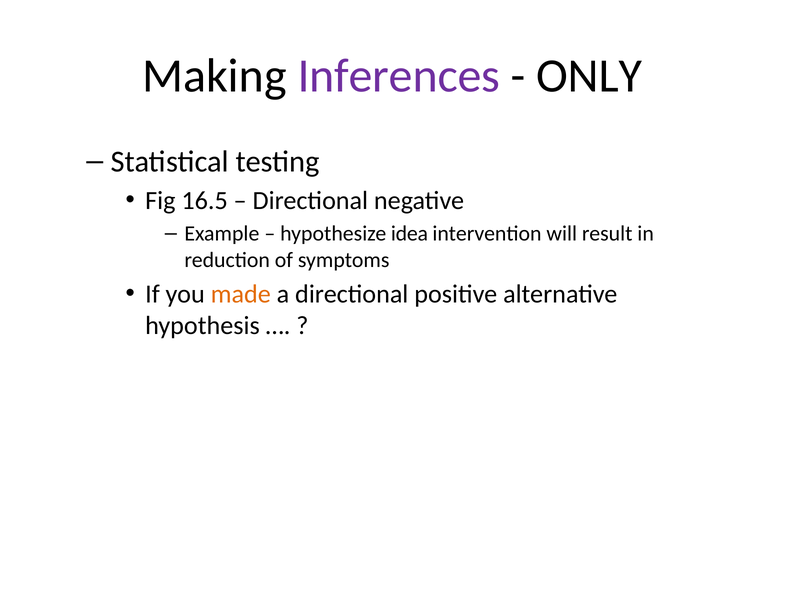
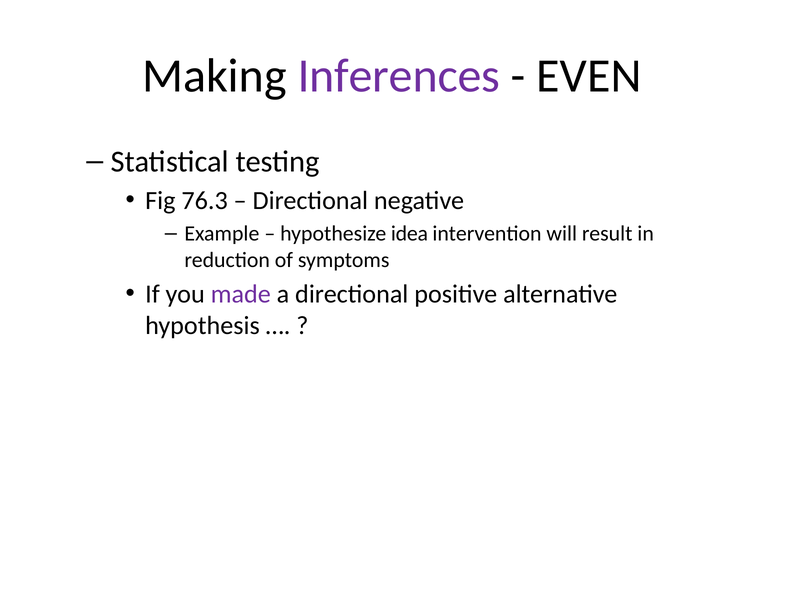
ONLY: ONLY -> EVEN
16.5: 16.5 -> 76.3
made colour: orange -> purple
